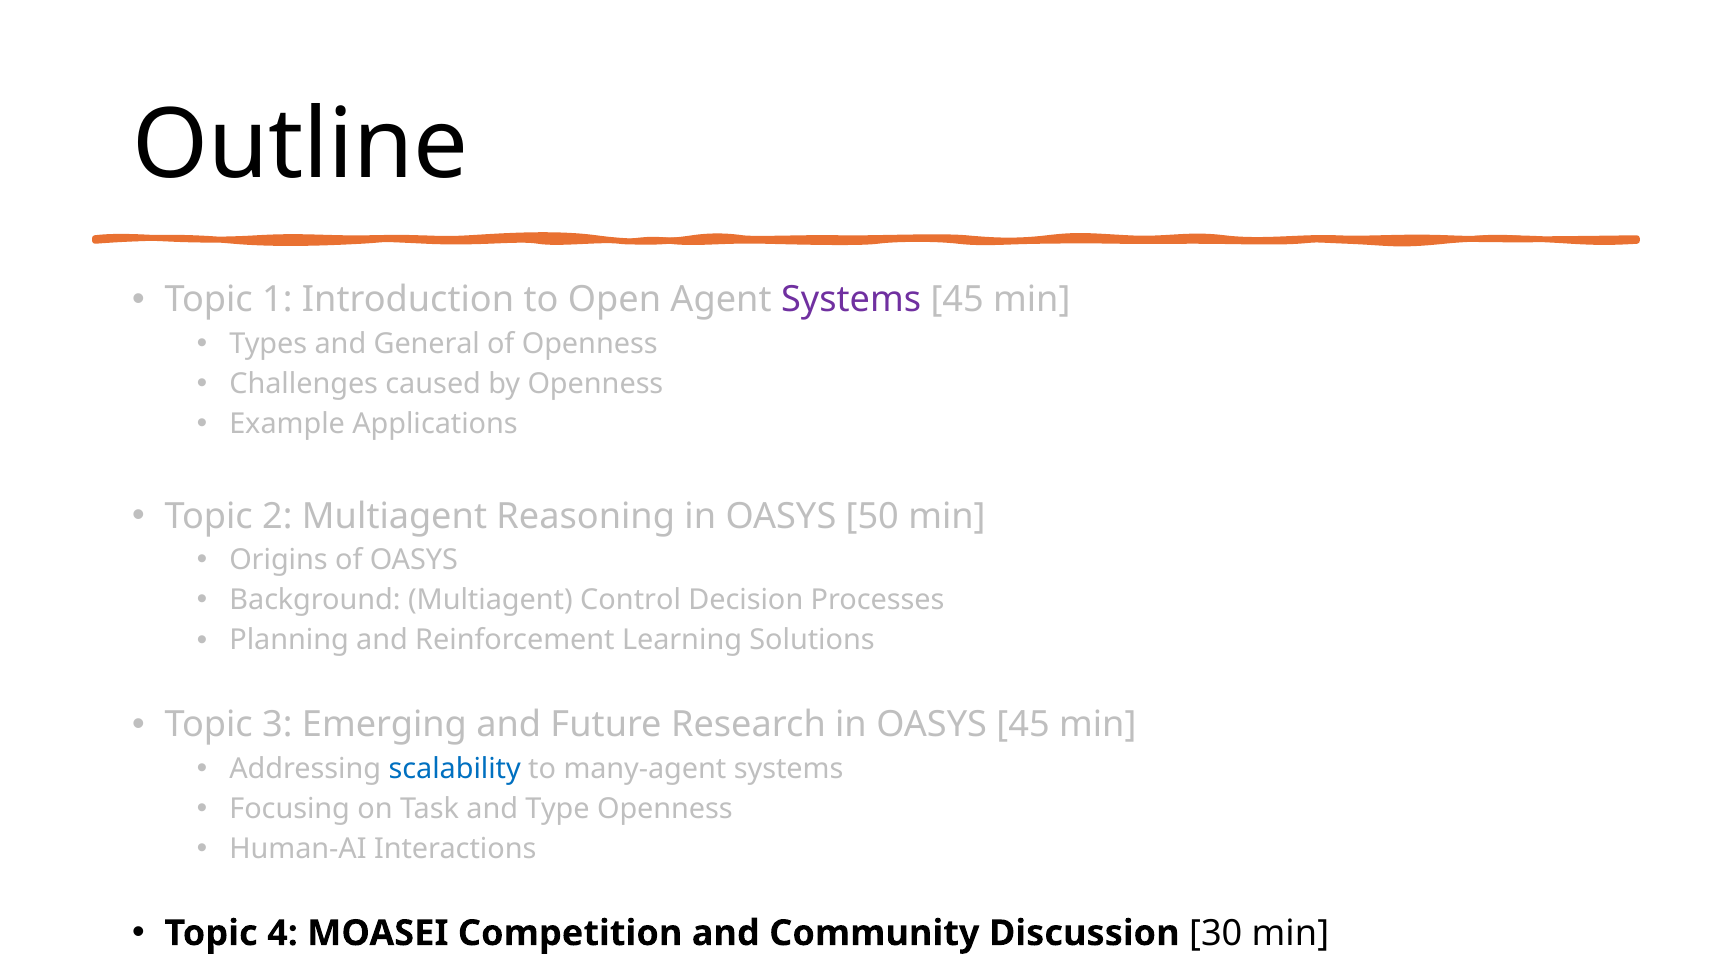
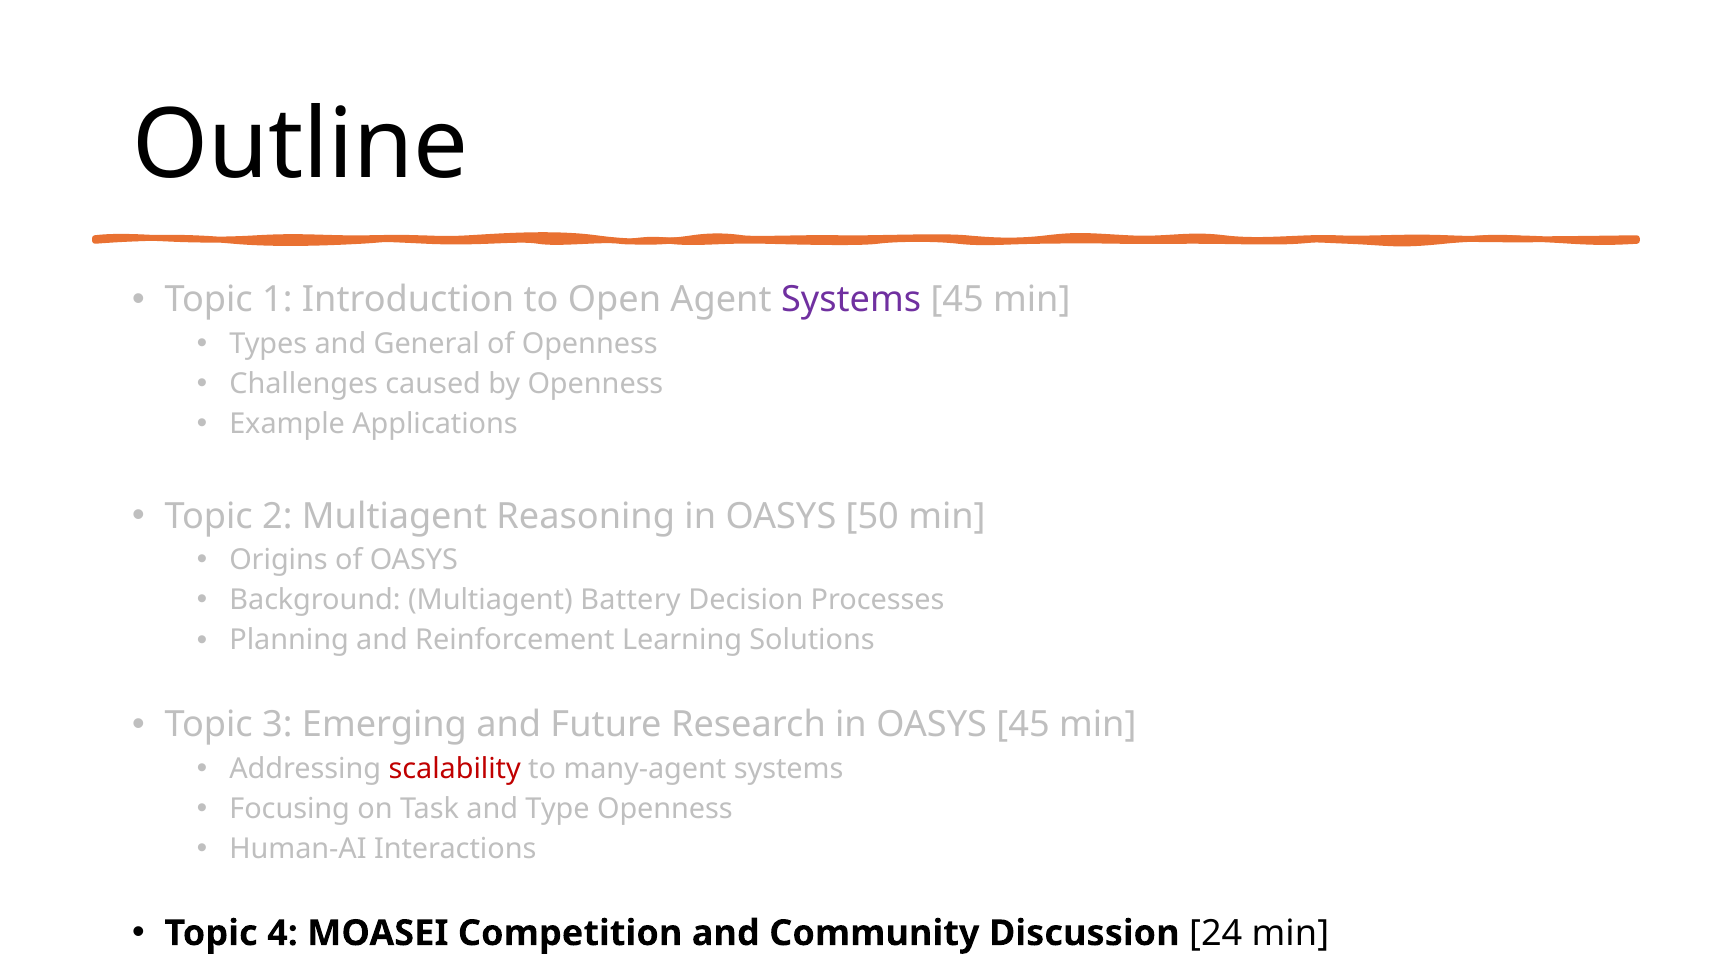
Control: Control -> Battery
scalability colour: blue -> red
30: 30 -> 24
